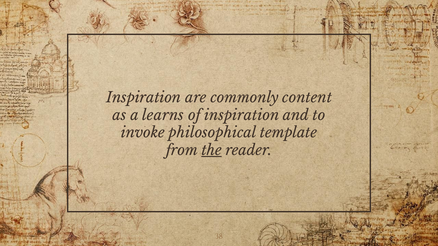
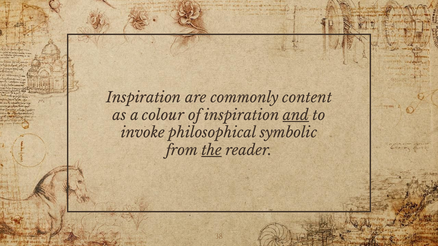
learns: learns -> colour
and underline: none -> present
template: template -> symbolic
